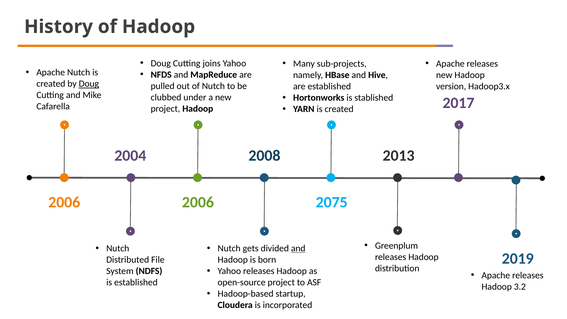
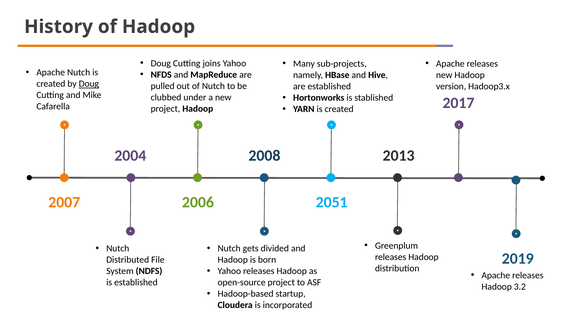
2006 at (64, 202): 2006 -> 2007
2075: 2075 -> 2051
and at (298, 248) underline: present -> none
